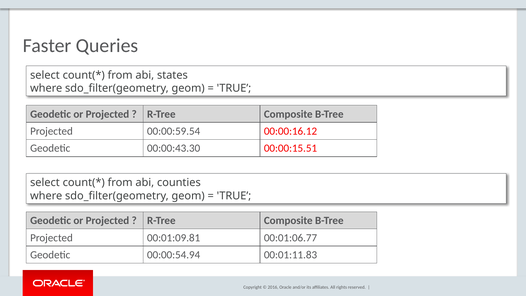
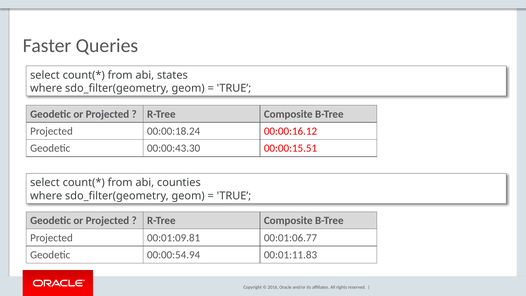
00:00:59.54: 00:00:59.54 -> 00:00:18.24
